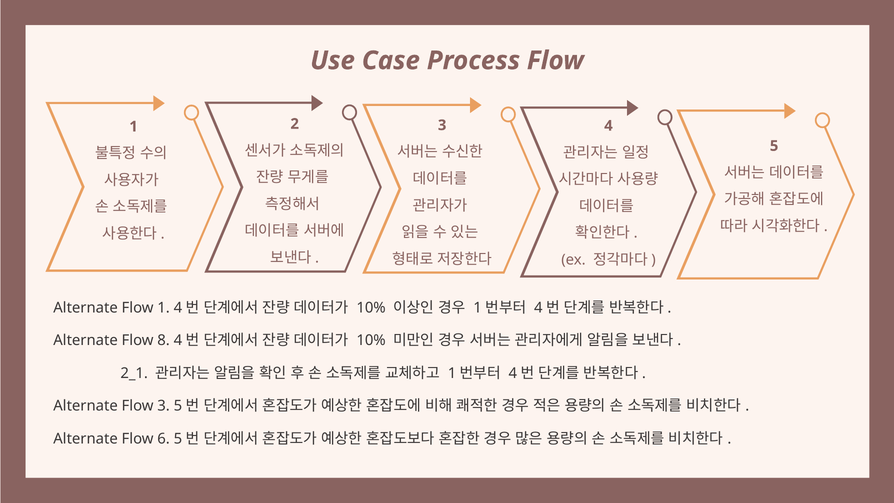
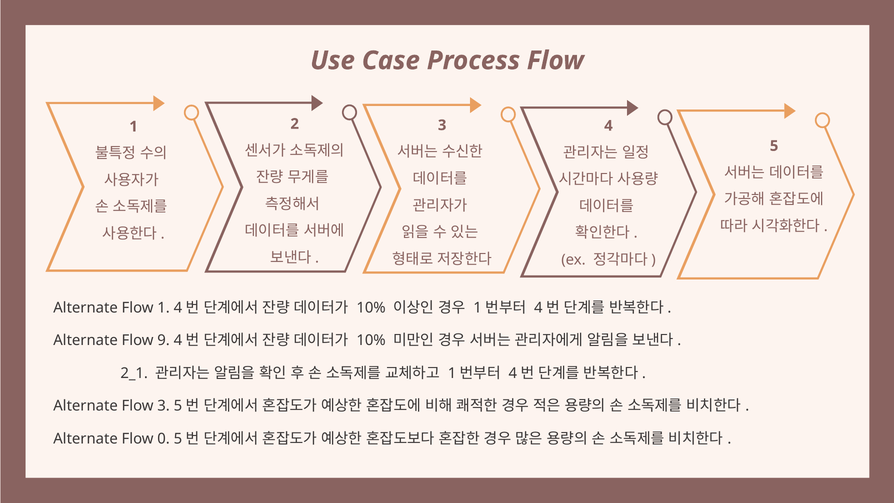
8: 8 -> 9
6: 6 -> 0
